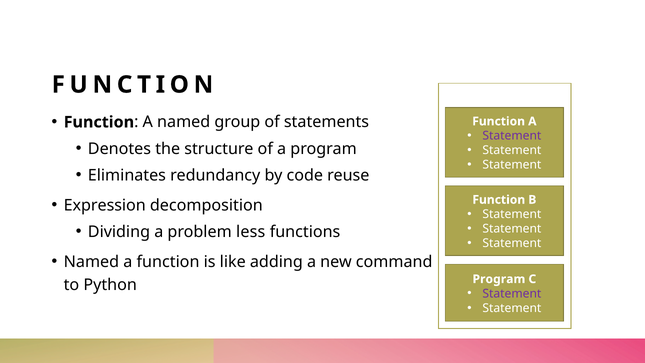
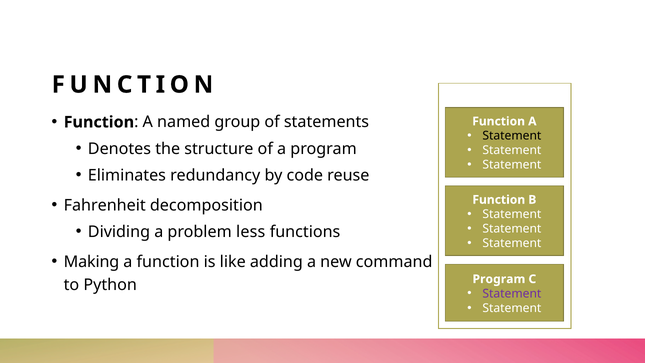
Statement at (512, 136) colour: purple -> black
Expression: Expression -> Fahrenheit
Named at (91, 262): Named -> Making
